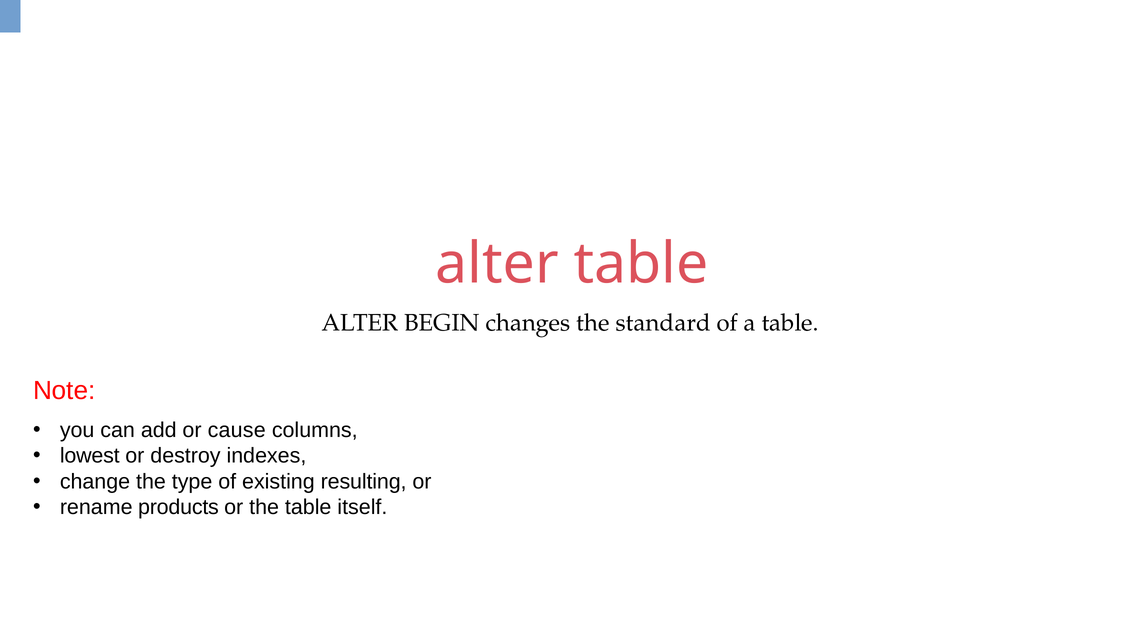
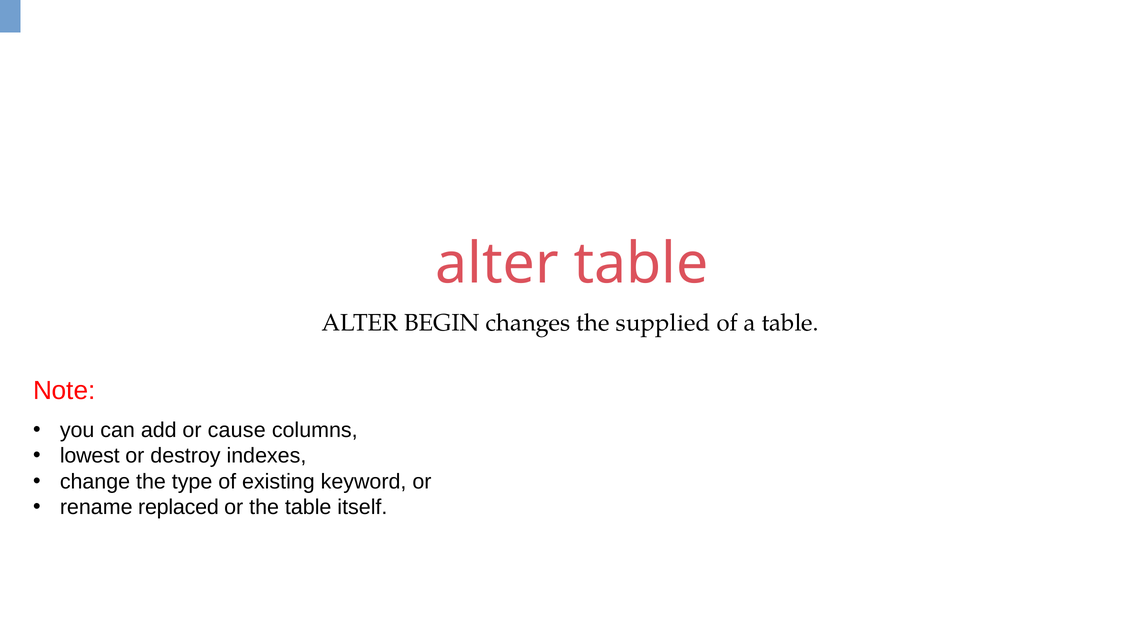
standard: standard -> supplied
resulting: resulting -> keyword
products: products -> replaced
